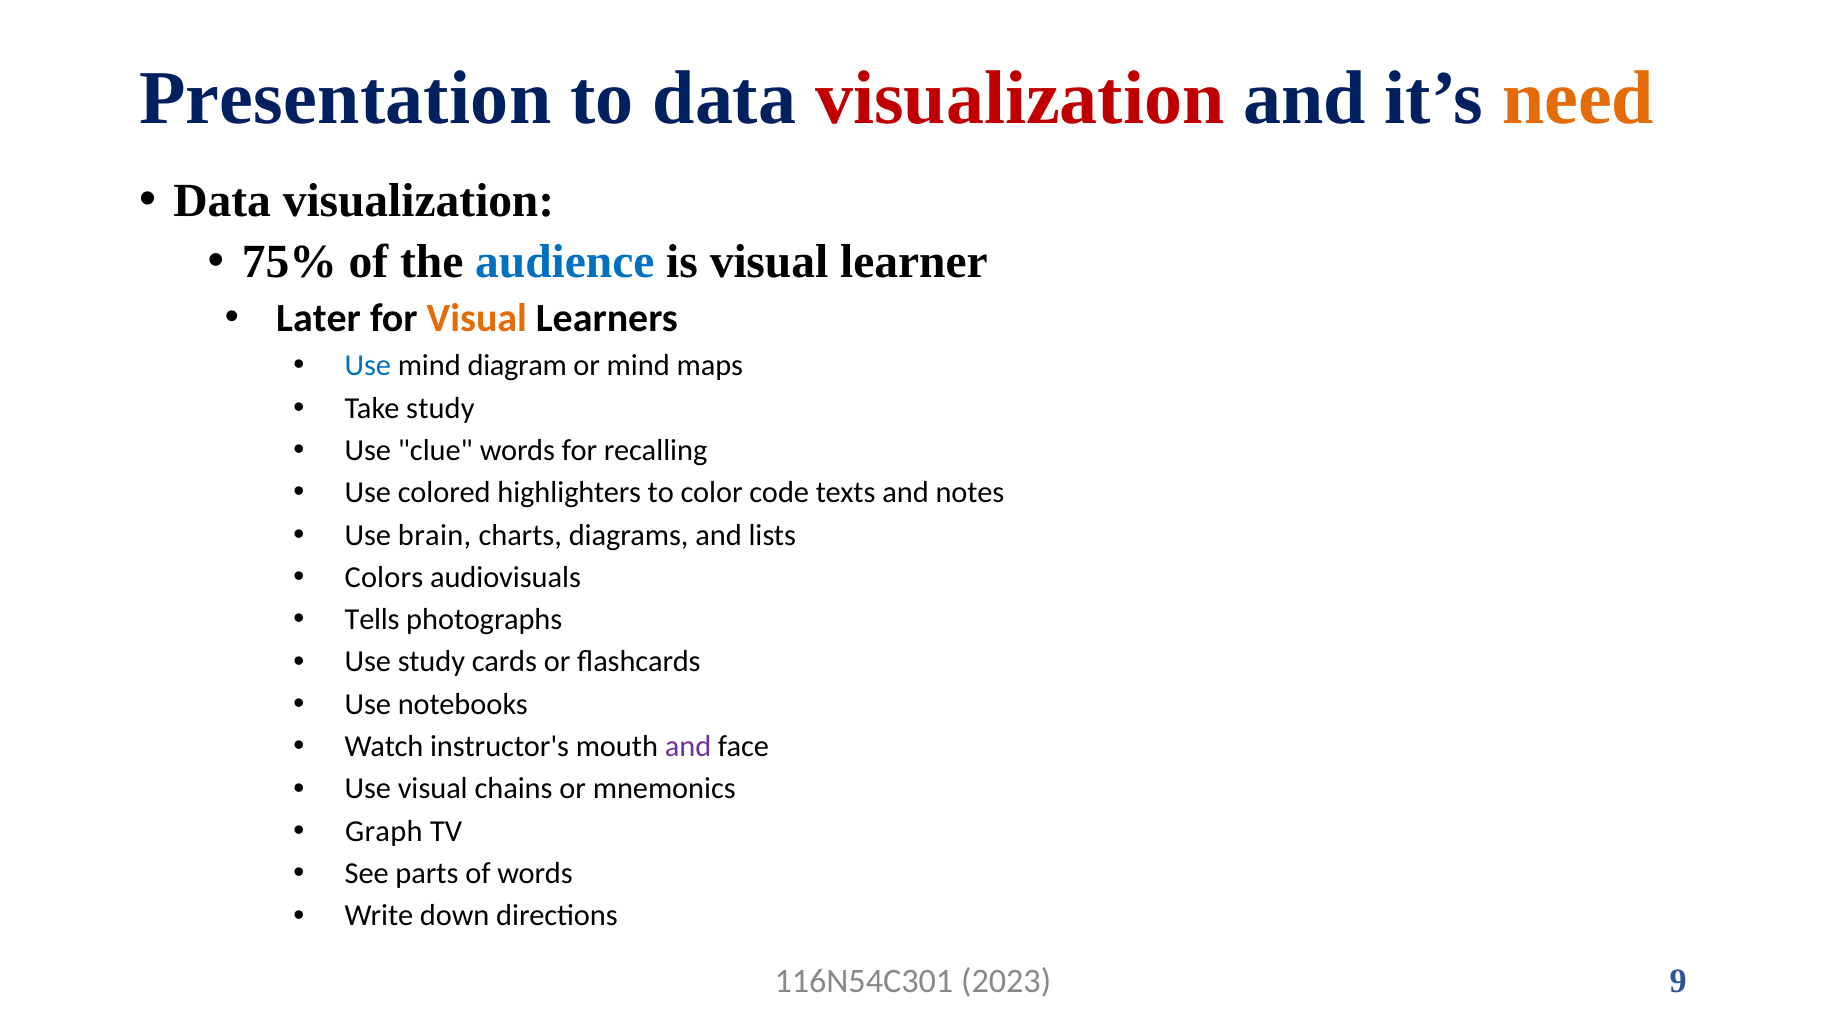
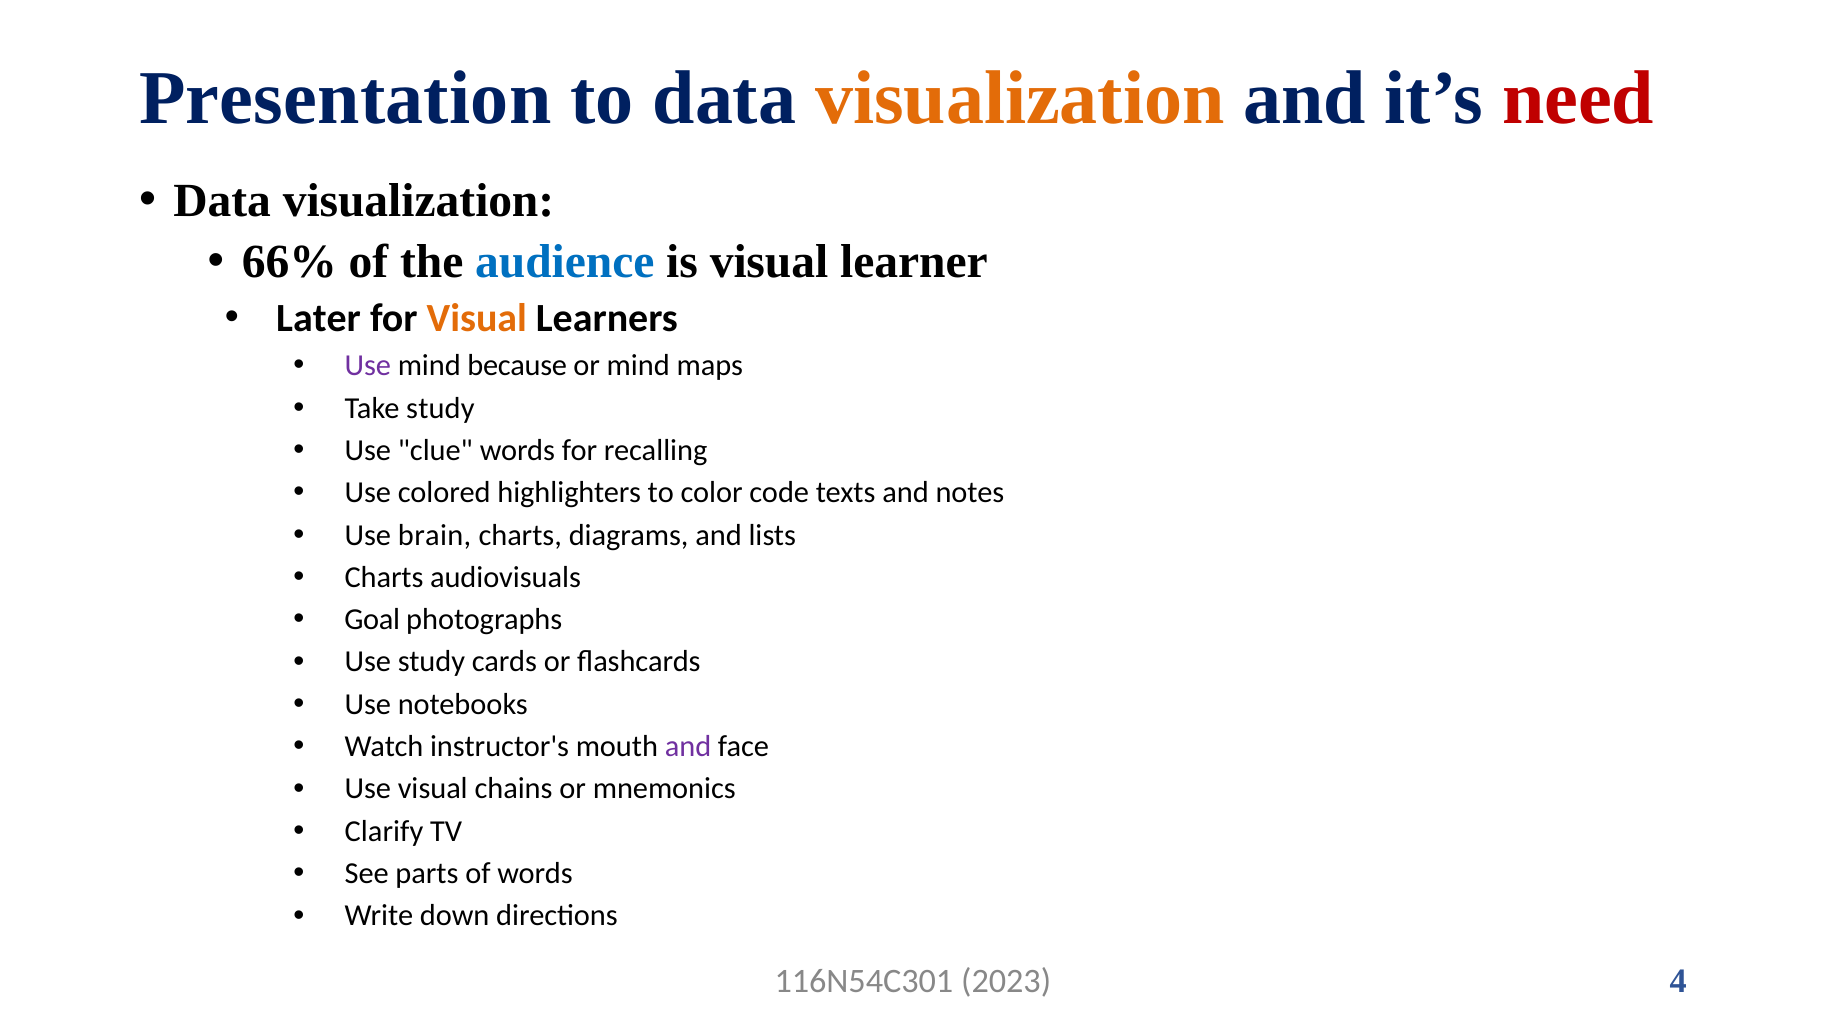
visualization at (1020, 99) colour: red -> orange
need colour: orange -> red
75%: 75% -> 66%
Use at (368, 366) colour: blue -> purple
diagram: diagram -> because
Colors at (384, 577): Colors -> Charts
Tells: Tells -> Goal
Graph: Graph -> Clarify
9: 9 -> 4
